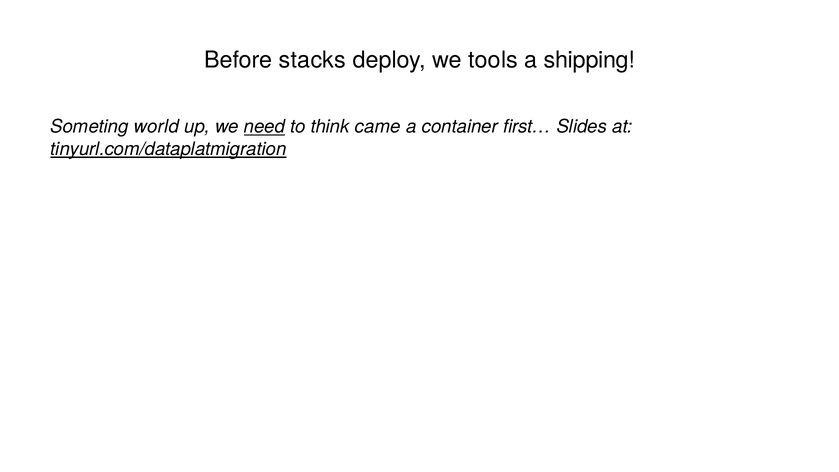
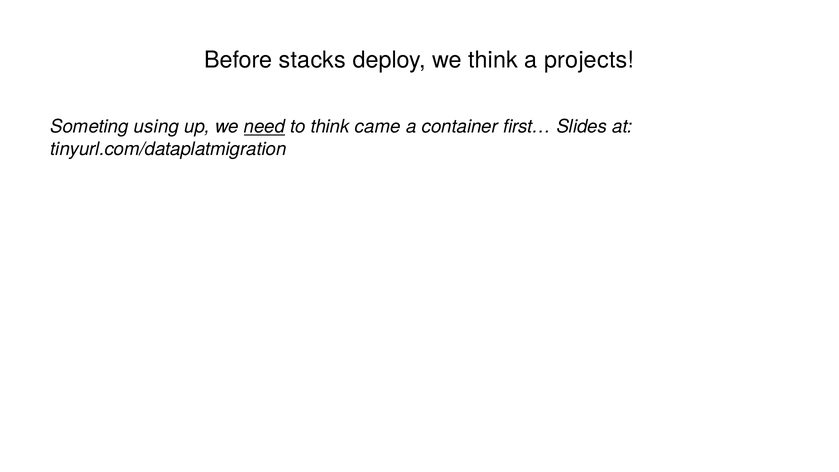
we tools: tools -> think
shipping: shipping -> projects
world: world -> using
tinyurl.com/dataplatmigration underline: present -> none
